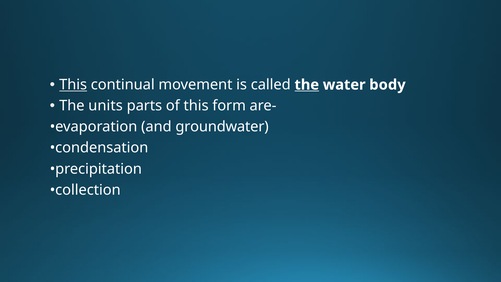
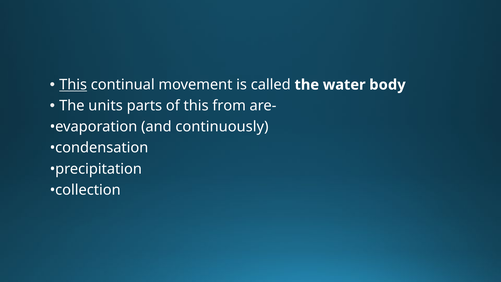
the at (307, 85) underline: present -> none
form: form -> from
groundwater: groundwater -> continuously
